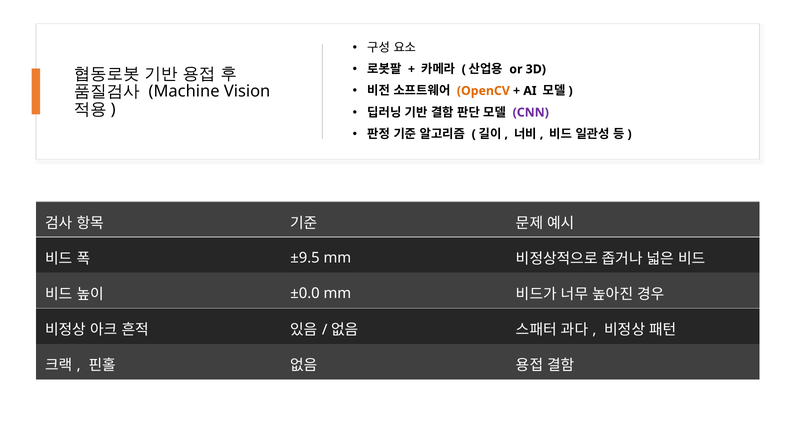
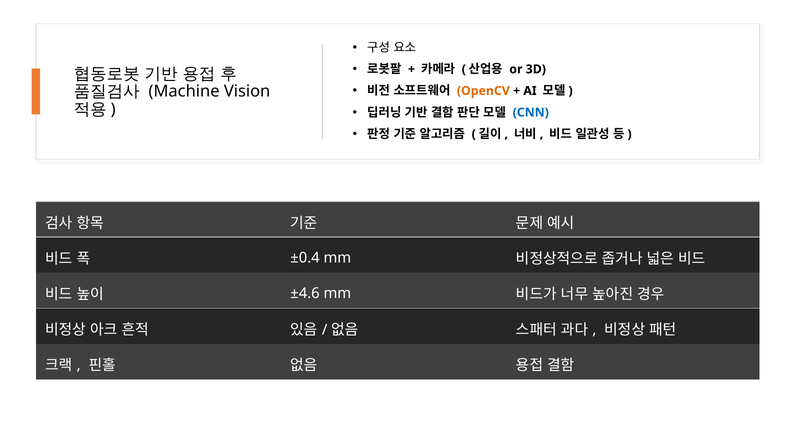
CNN colour: purple -> blue
±9.5: ±9.5 -> ±0.4
±0.0: ±0.0 -> ±4.6
